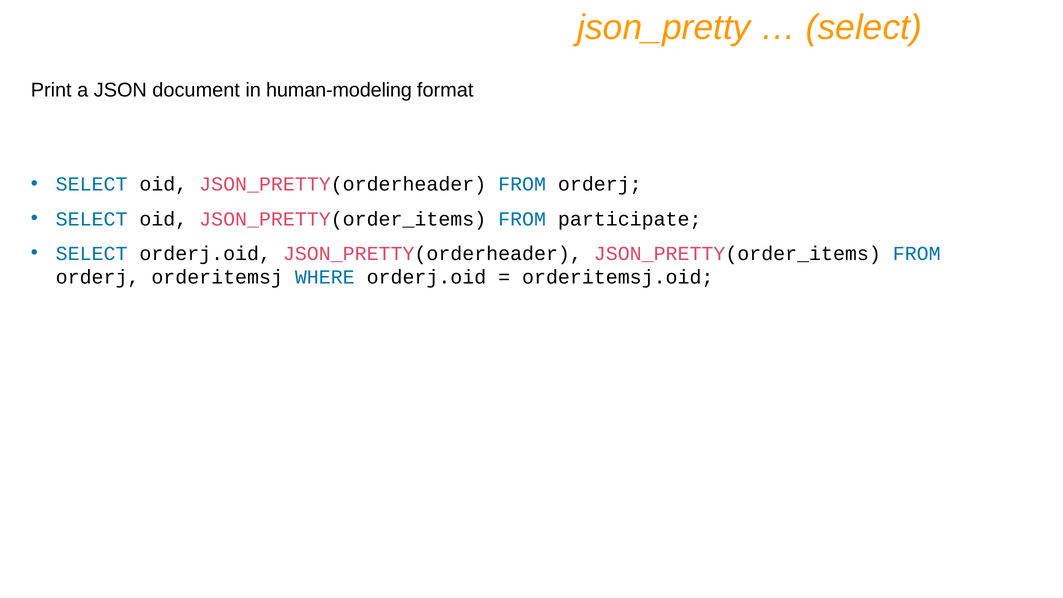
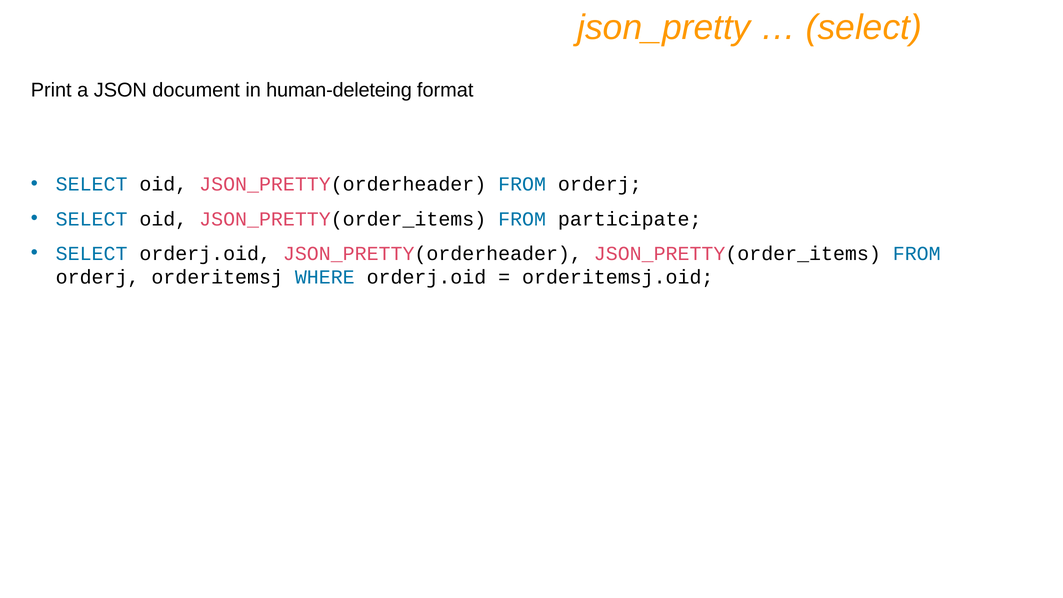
human-modeling: human-modeling -> human-deleteing
